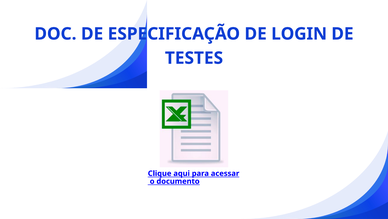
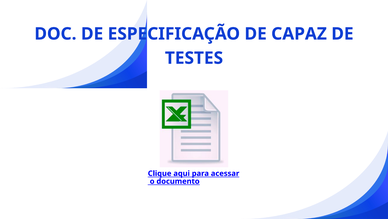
LOGIN: LOGIN -> CAPAZ
